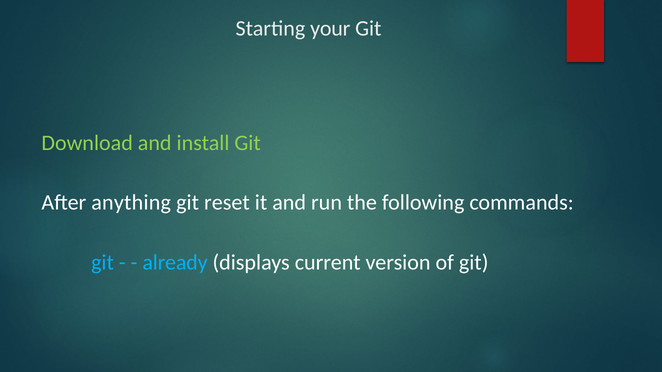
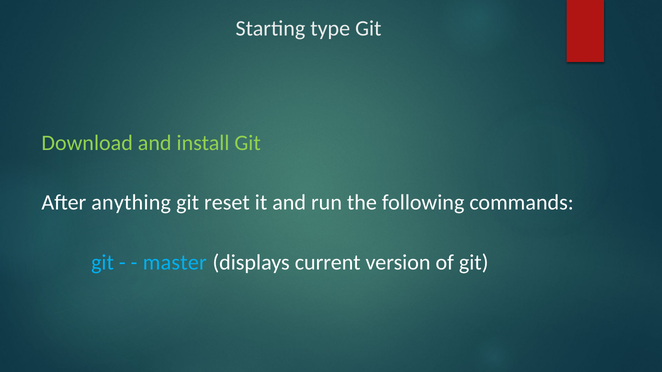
your: your -> type
already: already -> master
